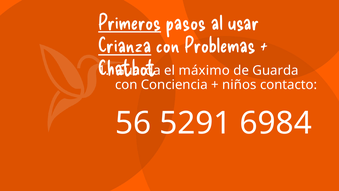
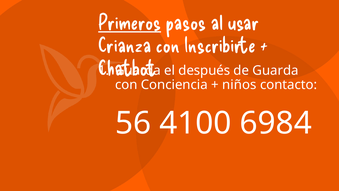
Crianza underline: present -> none
Problemas: Problemas -> Inscribirte
máximo: máximo -> después
5291: 5291 -> 4100
